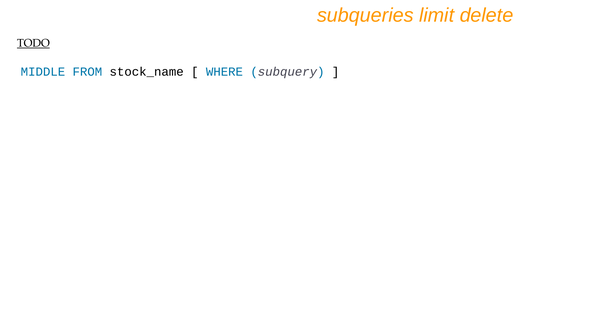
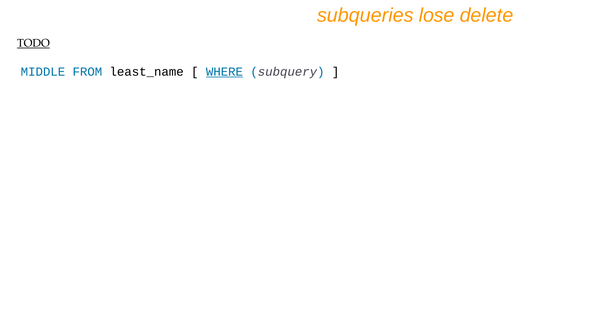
limit: limit -> lose
stock_name: stock_name -> least_name
WHERE underline: none -> present
